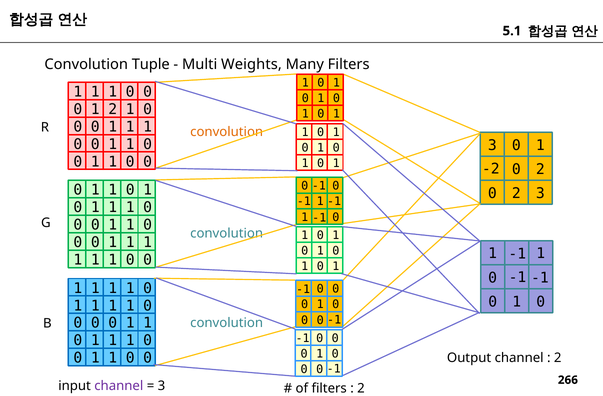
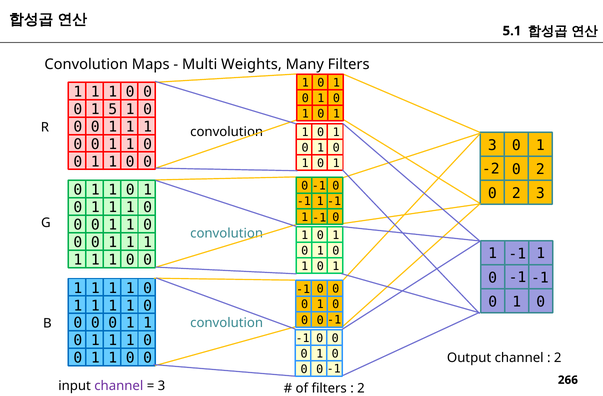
Tuple: Tuple -> Maps
1 2: 2 -> 5
convolution at (227, 132) colour: orange -> black
